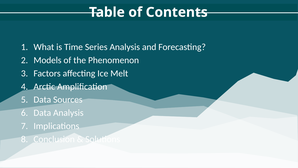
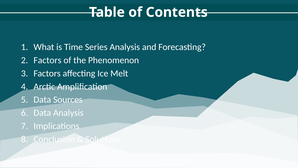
Models at (48, 60): Models -> Factors
